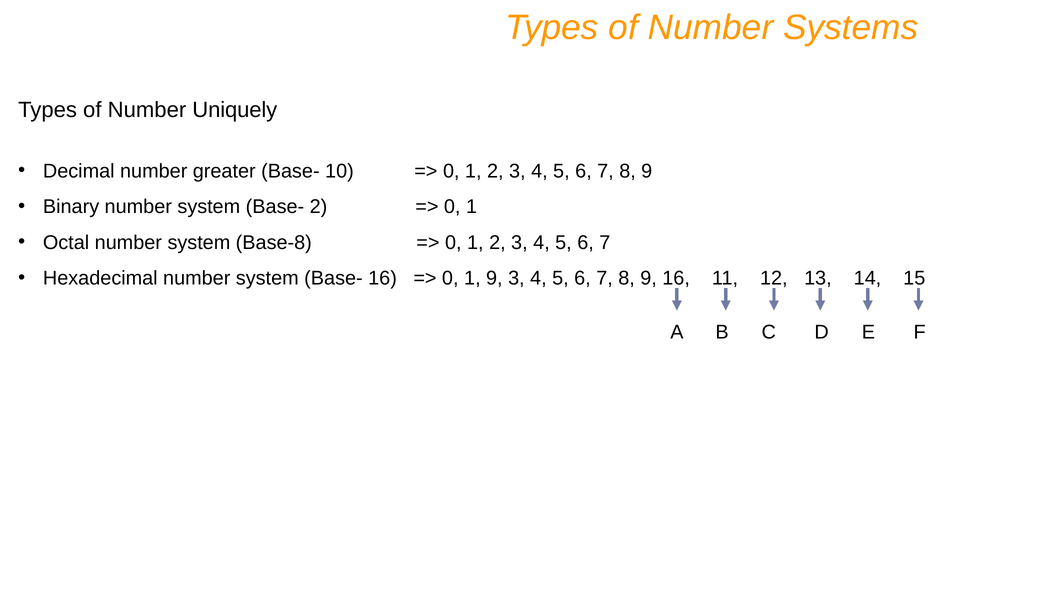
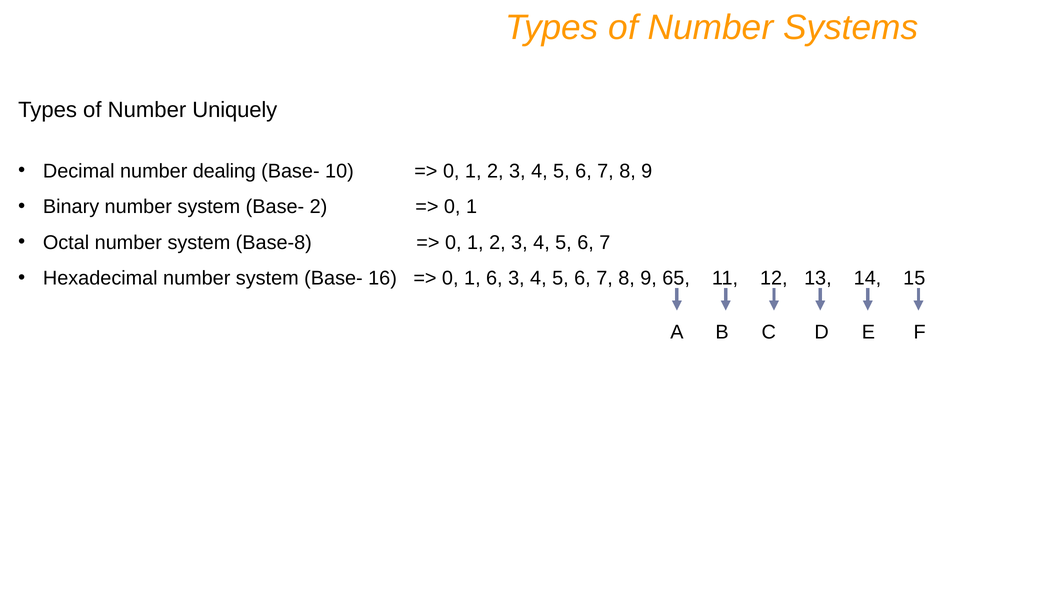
greater: greater -> dealing
1 9: 9 -> 6
9 16: 16 -> 65
